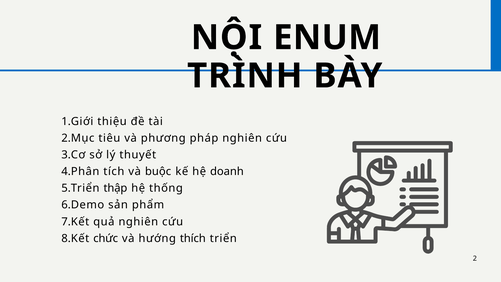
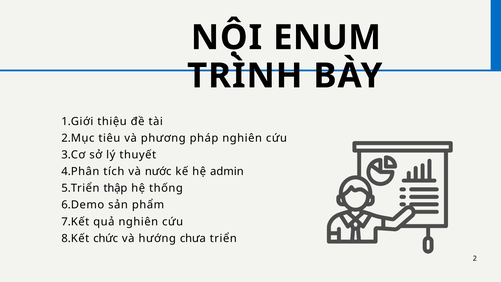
buộc: buộc -> nước
doanh: doanh -> admin
thích: thích -> chưa
